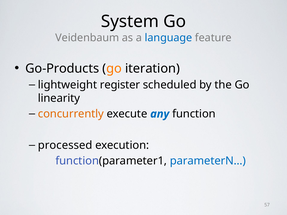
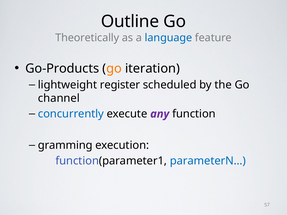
System: System -> Outline
Veidenbaum: Veidenbaum -> Theoretically
linearity: linearity -> channel
concurrently colour: orange -> blue
any colour: blue -> purple
processed: processed -> gramming
